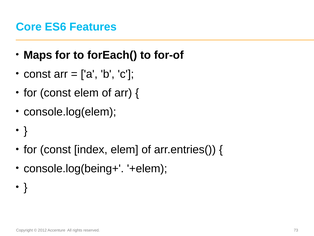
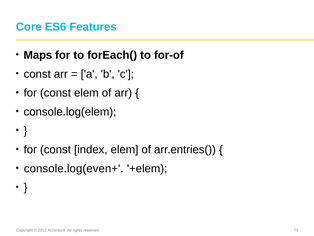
console.log(being+: console.log(being+ -> console.log(even+
